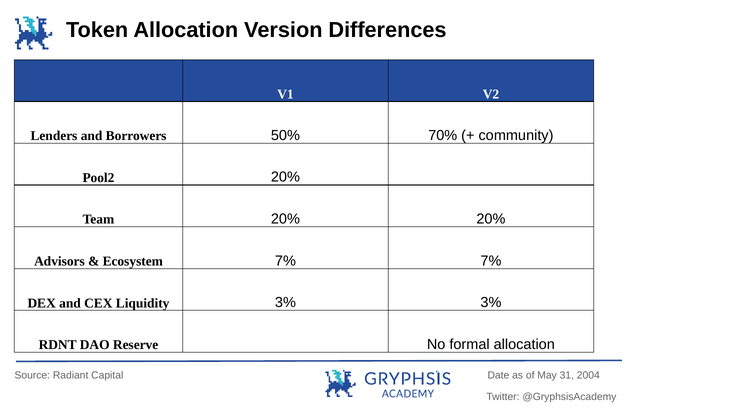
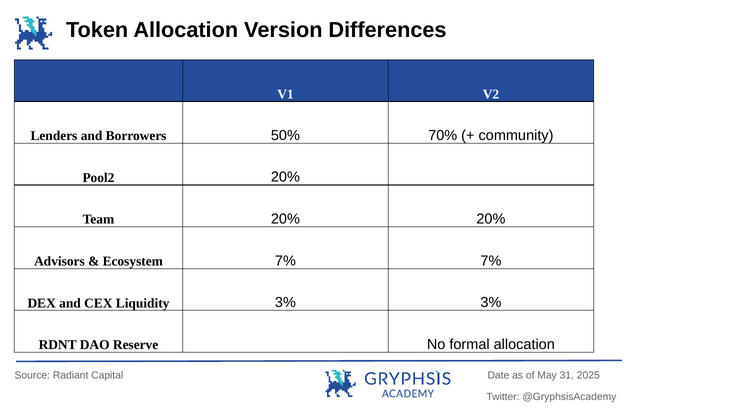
2004: 2004 -> 2025
